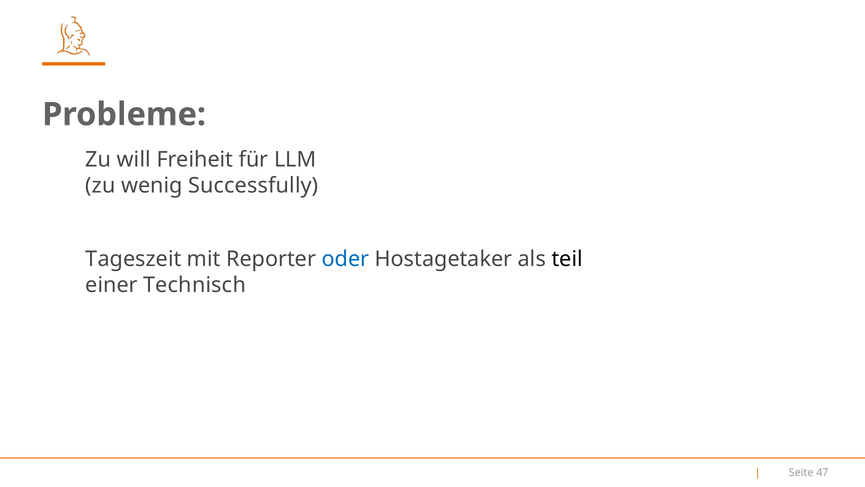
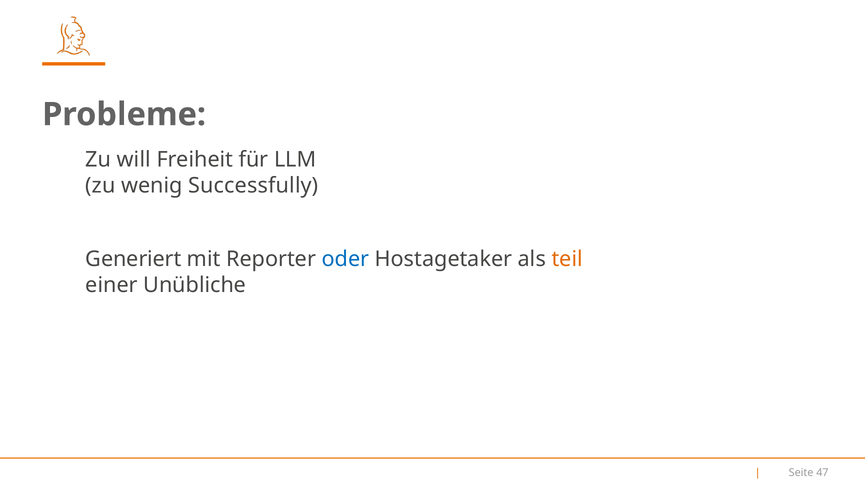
Tageszeit: Tageszeit -> Generiert
teil colour: black -> orange
Technisch: Technisch -> Unübliche
